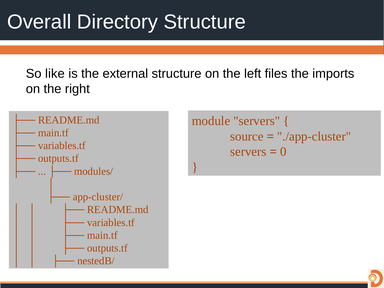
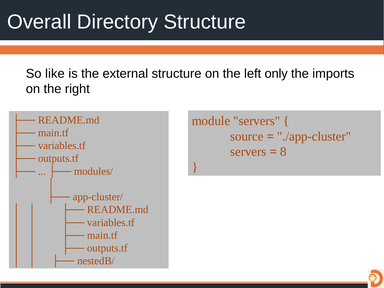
files: files -> only
0: 0 -> 8
